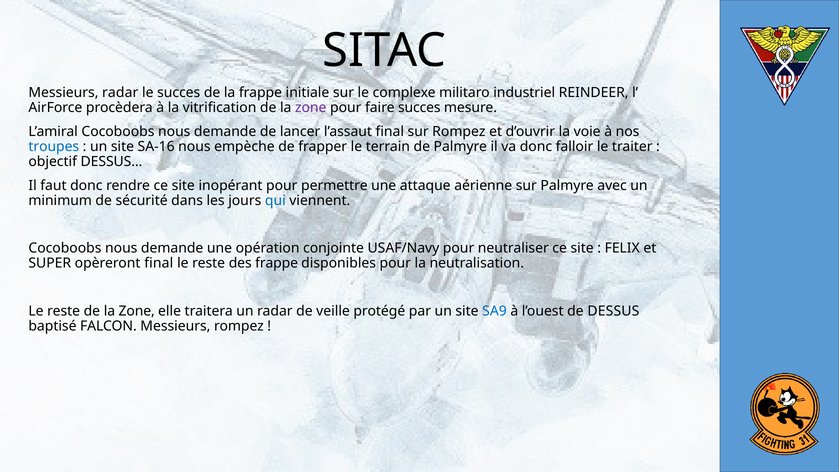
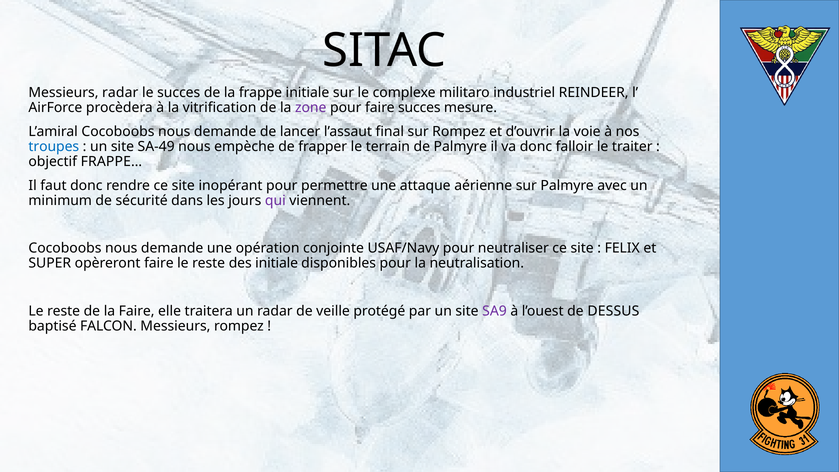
SA-16: SA-16 -> SA-49
DESSUS…: DESSUS… -> FRAPPE…
qui colour: blue -> purple
opèreront final: final -> faire
des frappe: frappe -> initiale
reste de la Zone: Zone -> Faire
SA9 colour: blue -> purple
